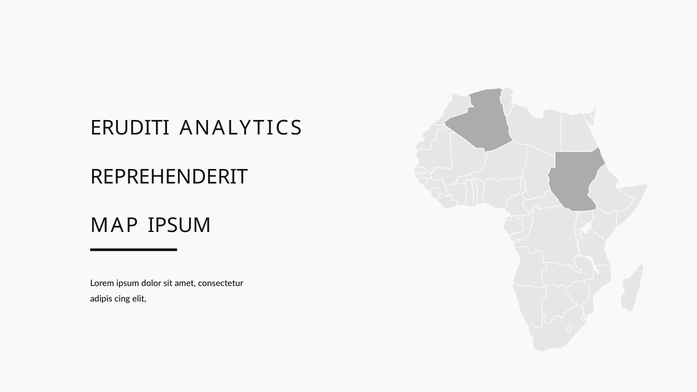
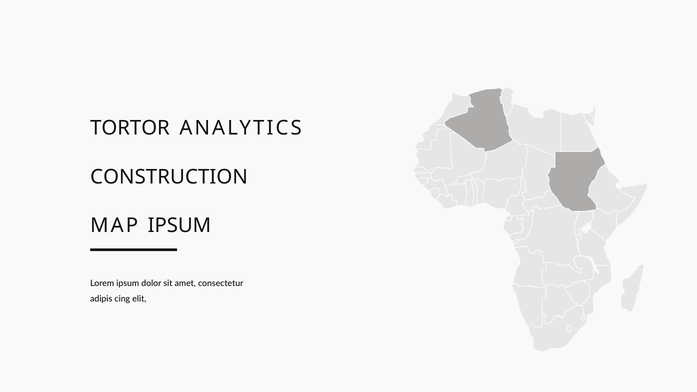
ERUDITI: ERUDITI -> TORTOR
REPREHENDERIT: REPREHENDERIT -> CONSTRUCTION
